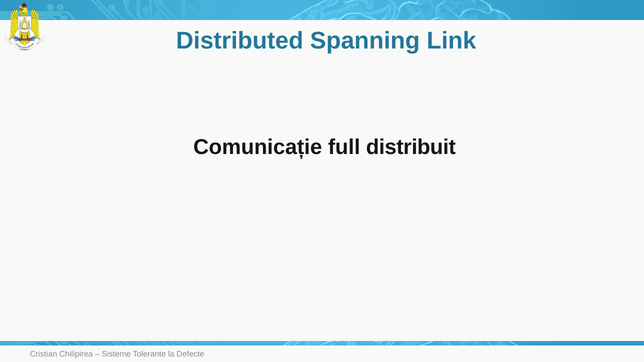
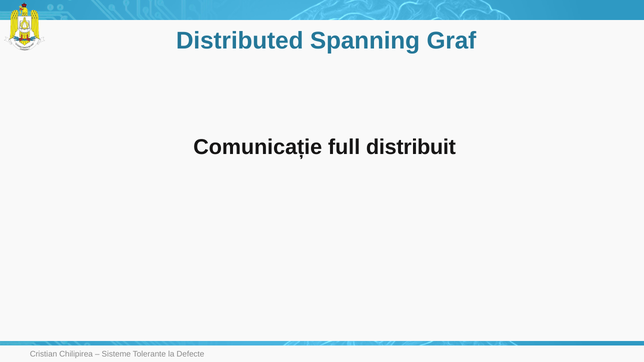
Link: Link -> Graf
